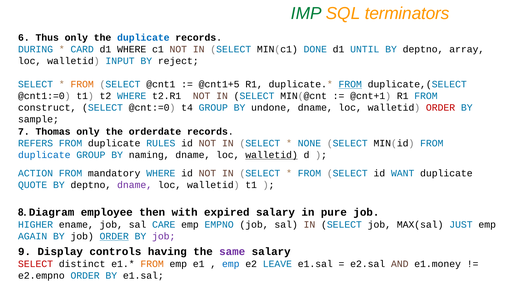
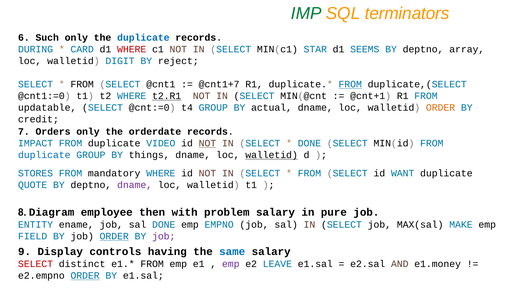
Thus: Thus -> Such
WHERE at (132, 49) colour: black -> red
DONE: DONE -> STAR
UNTIL: UNTIL -> SEEMS
INPUT: INPUT -> DIGIT
FROM at (82, 84) colour: orange -> black
@cnt1+5: @cnt1+5 -> @cnt1+7
t2.R1 underline: none -> present
construct: construct -> updatable
undone: undone -> actual
ORDER at (441, 107) colour: red -> orange
sample: sample -> credit
Thomas: Thomas -> Orders
REFERS: REFERS -> IMPACT
RULES: RULES -> VIDEO
NOT at (207, 143) underline: none -> present
NONE at (309, 143): NONE -> DONE
naming: naming -> things
ACTION: ACTION -> STORES
expired: expired -> problem
HIGHER: HIGHER -> ENTITY
sal CARE: CARE -> DONE
JUST: JUST -> MAKE
AGAIN: AGAIN -> FIELD
same colour: purple -> blue
FROM at (152, 263) colour: orange -> black
emp at (231, 263) colour: blue -> purple
ORDER at (85, 275) underline: none -> present
